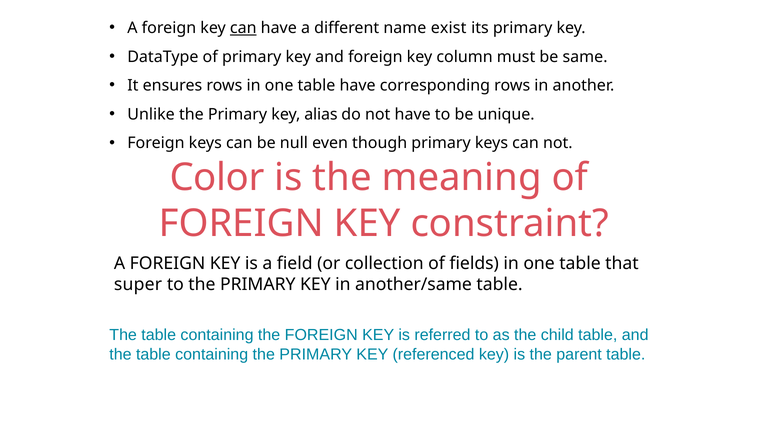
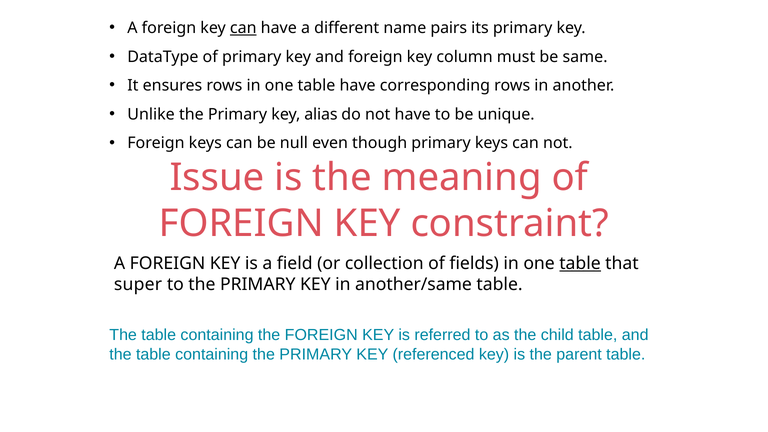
exist: exist -> pairs
Color: Color -> Issue
table at (580, 263) underline: none -> present
